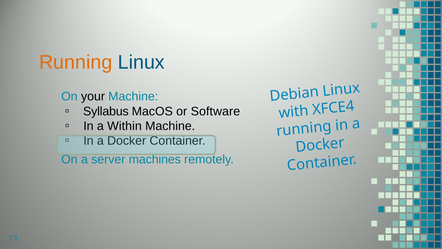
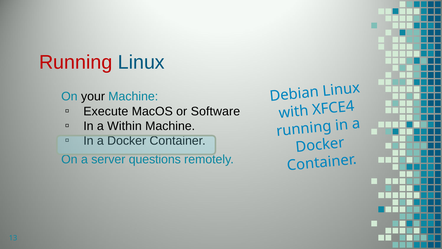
Running at (76, 62) colour: orange -> red
Syllabus: Syllabus -> Execute
machines: machines -> questions
